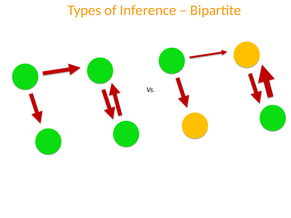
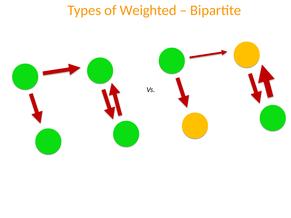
Inference: Inference -> Weighted
